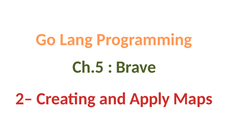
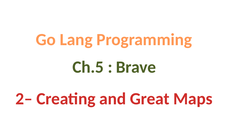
Apply: Apply -> Great
